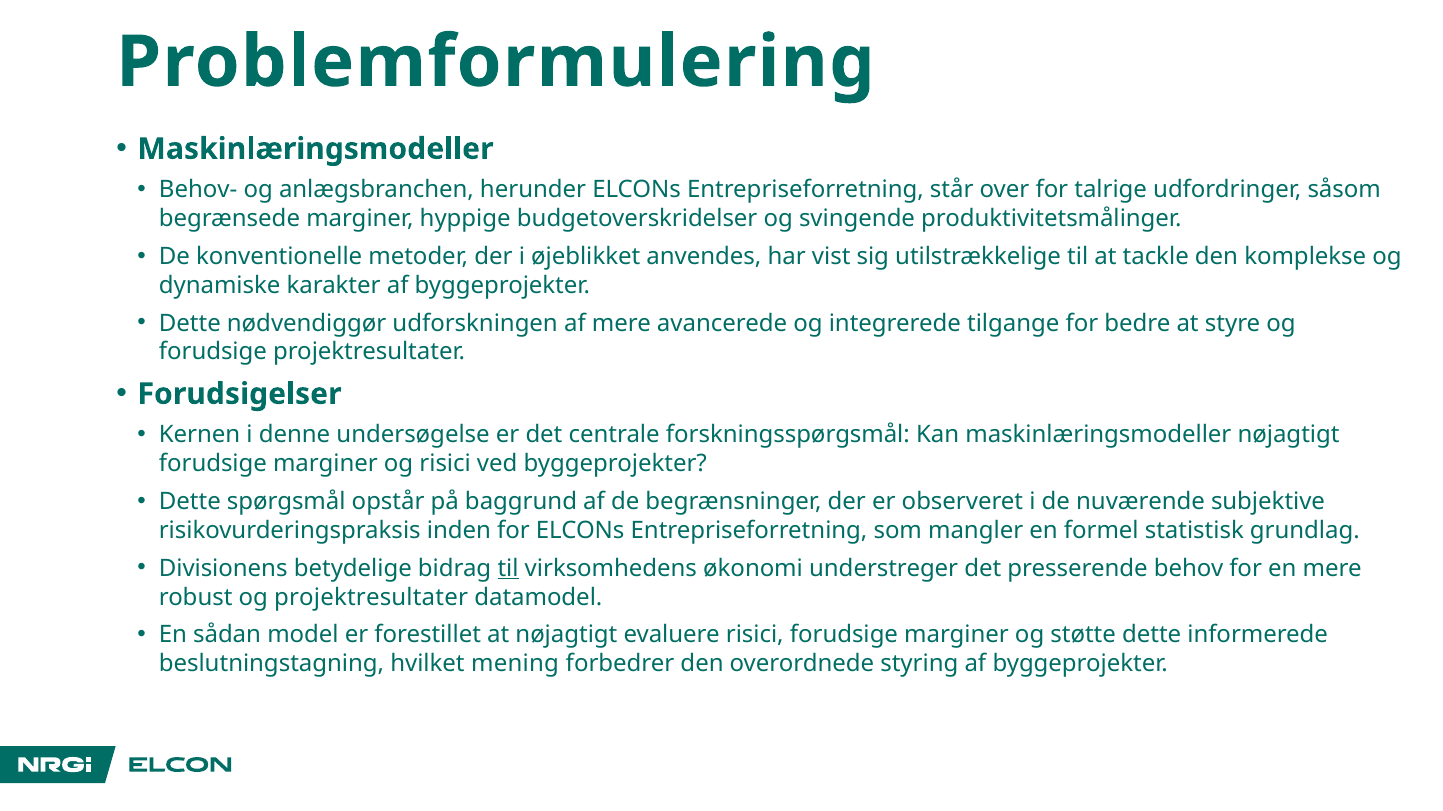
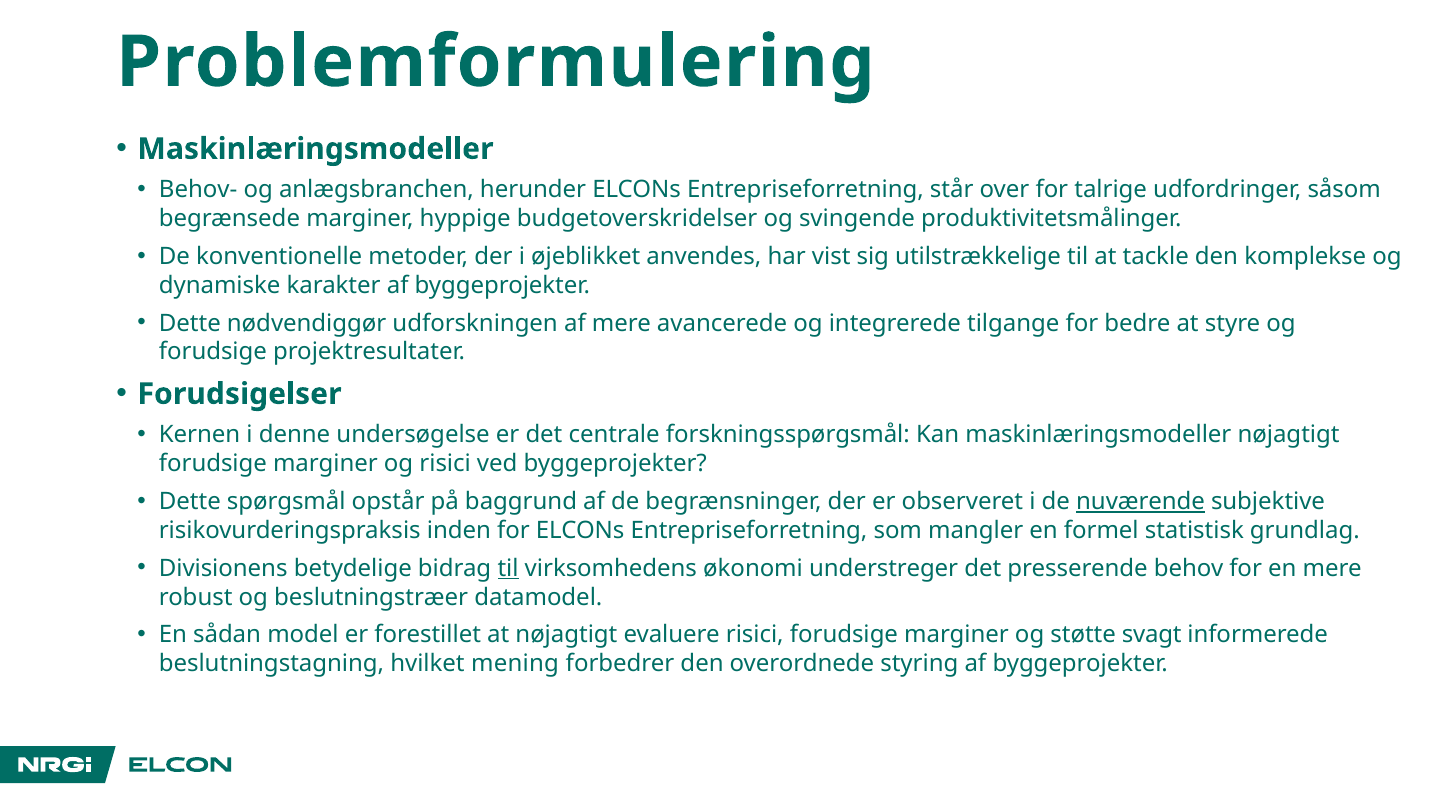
nuværende underline: none -> present
og projektresultater: projektresultater -> beslutningstræer
støtte dette: dette -> svagt
